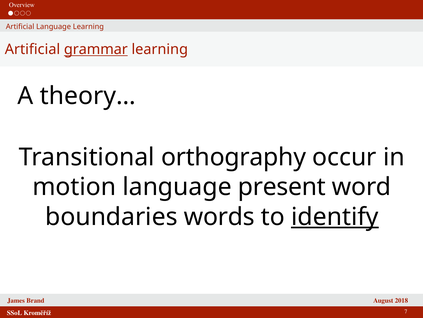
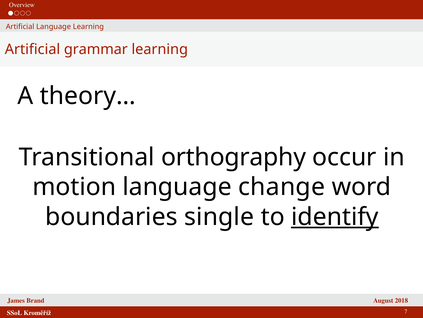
grammar underline: present -> none
present: present -> change
words: words -> single
